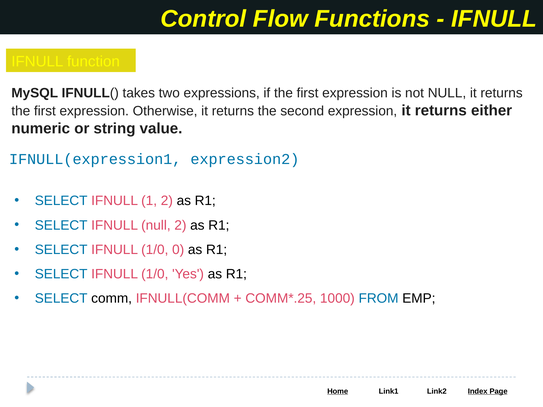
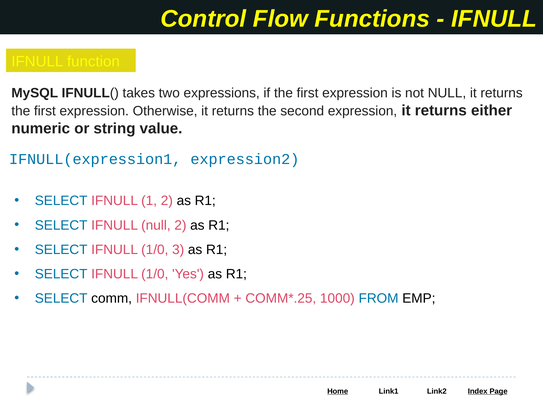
0: 0 -> 3
